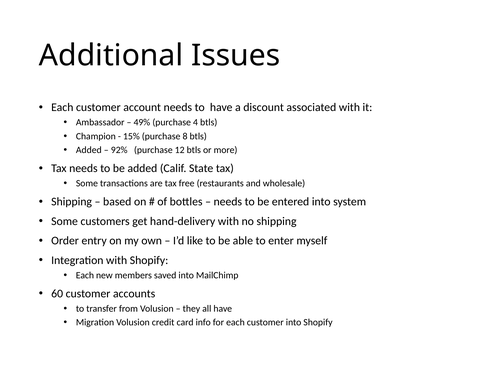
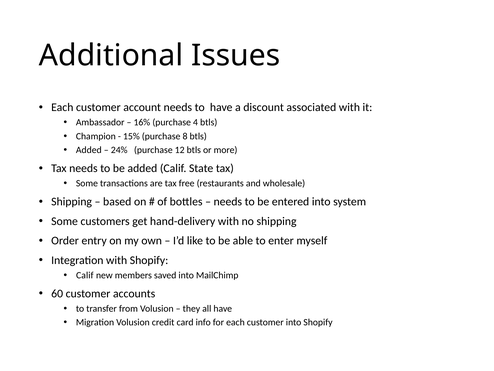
49%: 49% -> 16%
92%: 92% -> 24%
Each at (85, 275): Each -> Calif
